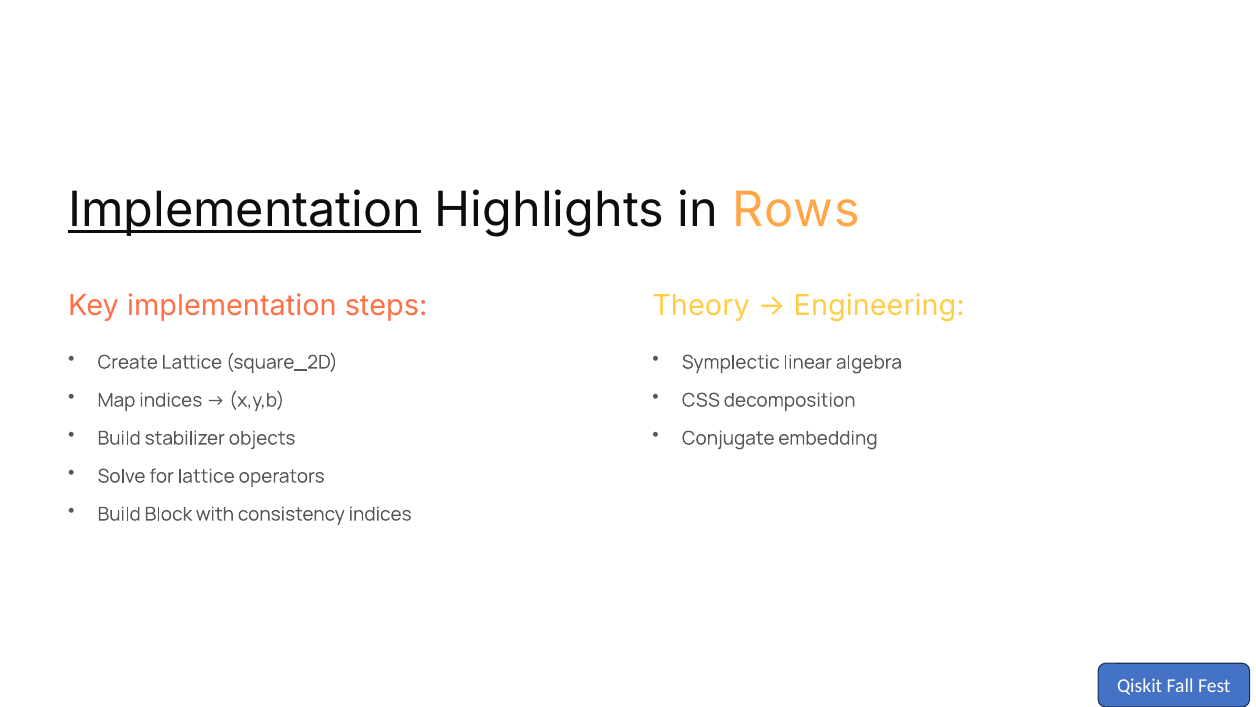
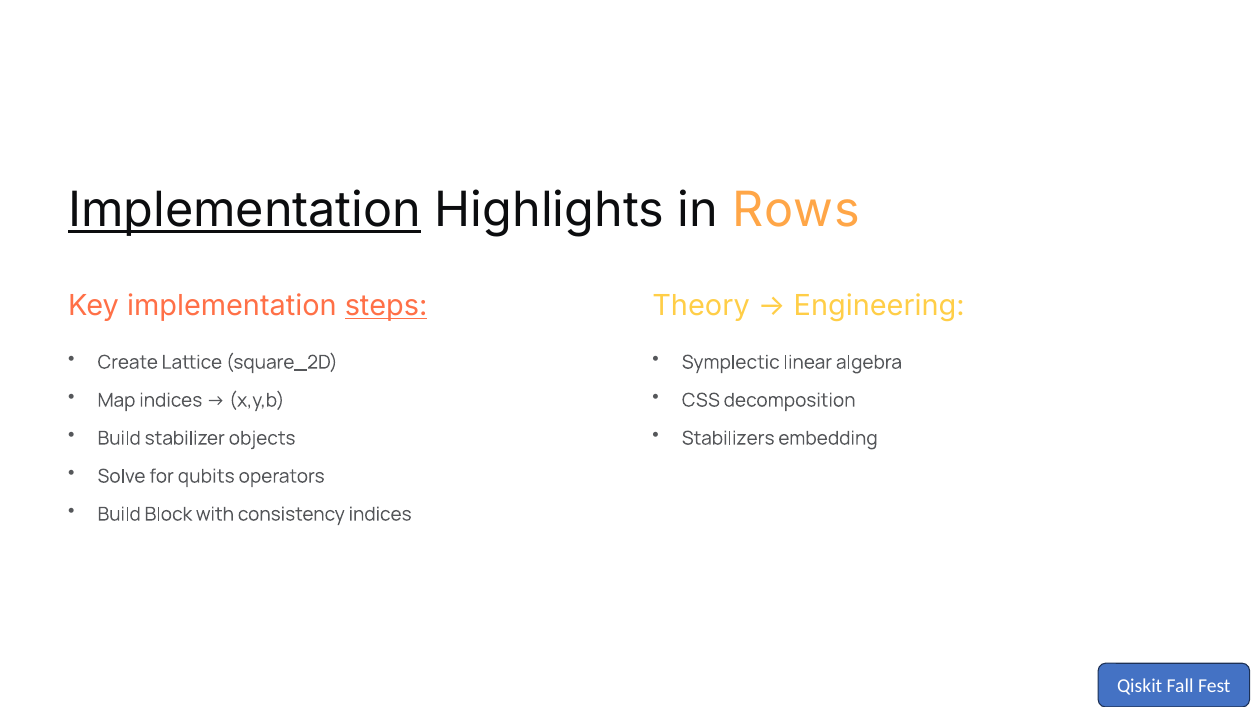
steps underline: none -> present
Conjugate: Conjugate -> Stabilizers
for lattice: lattice -> qubits
